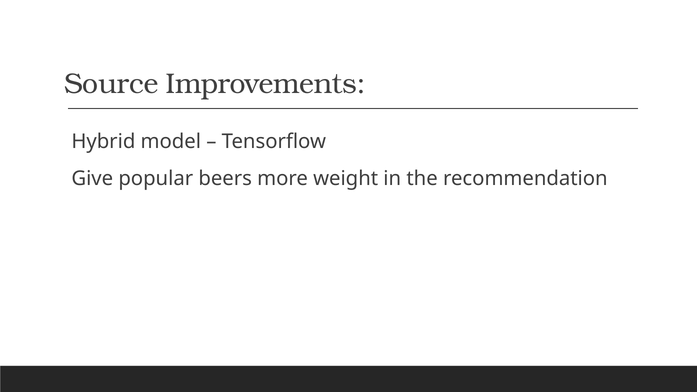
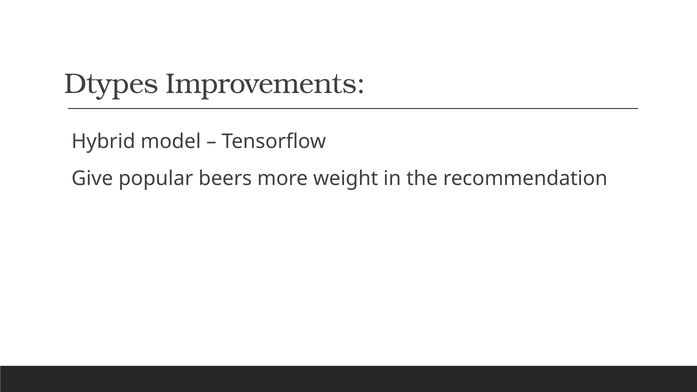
Source: Source -> Dtypes
